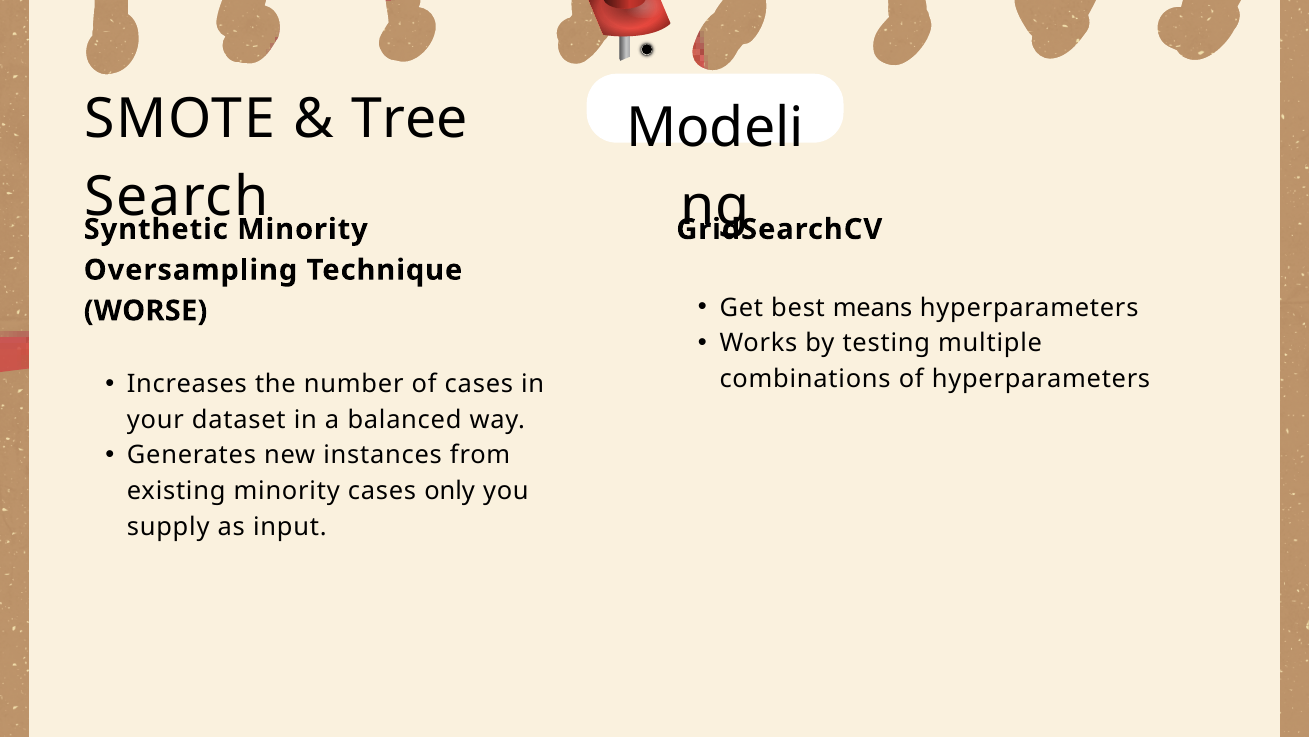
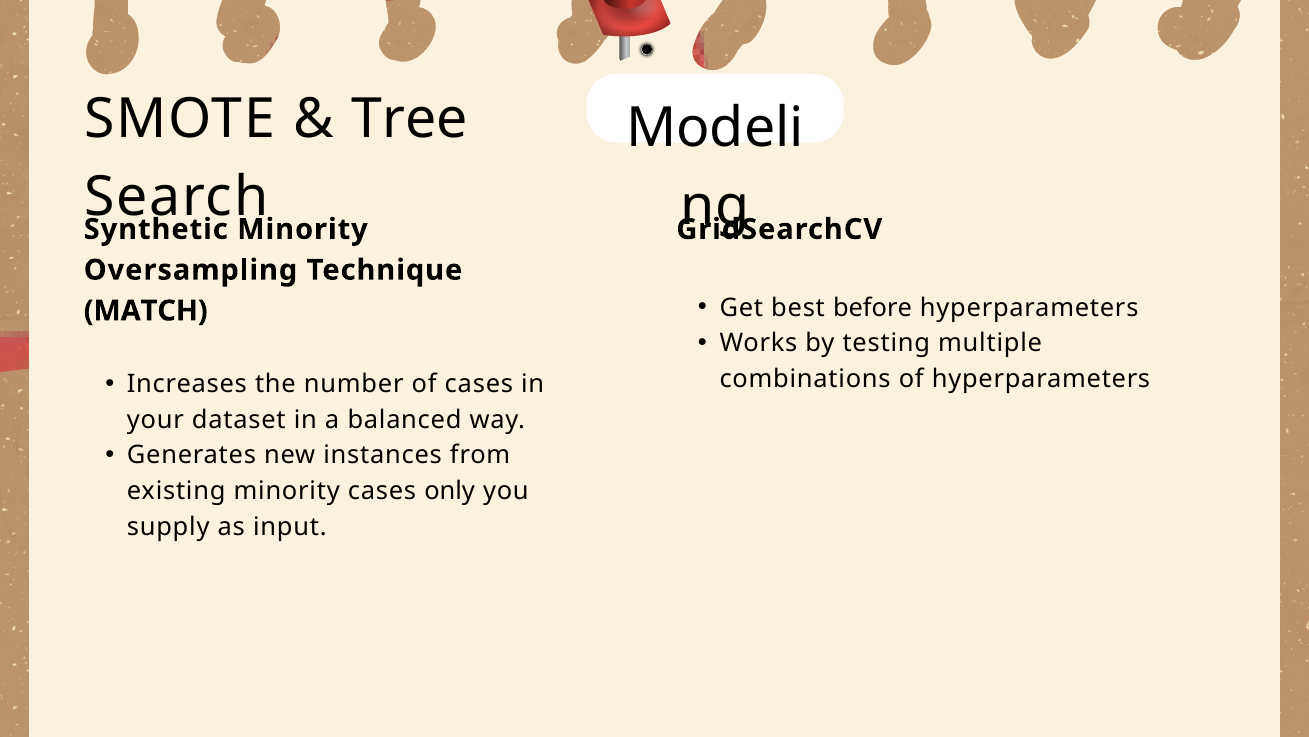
means: means -> before
WORSE: WORSE -> MATCH
